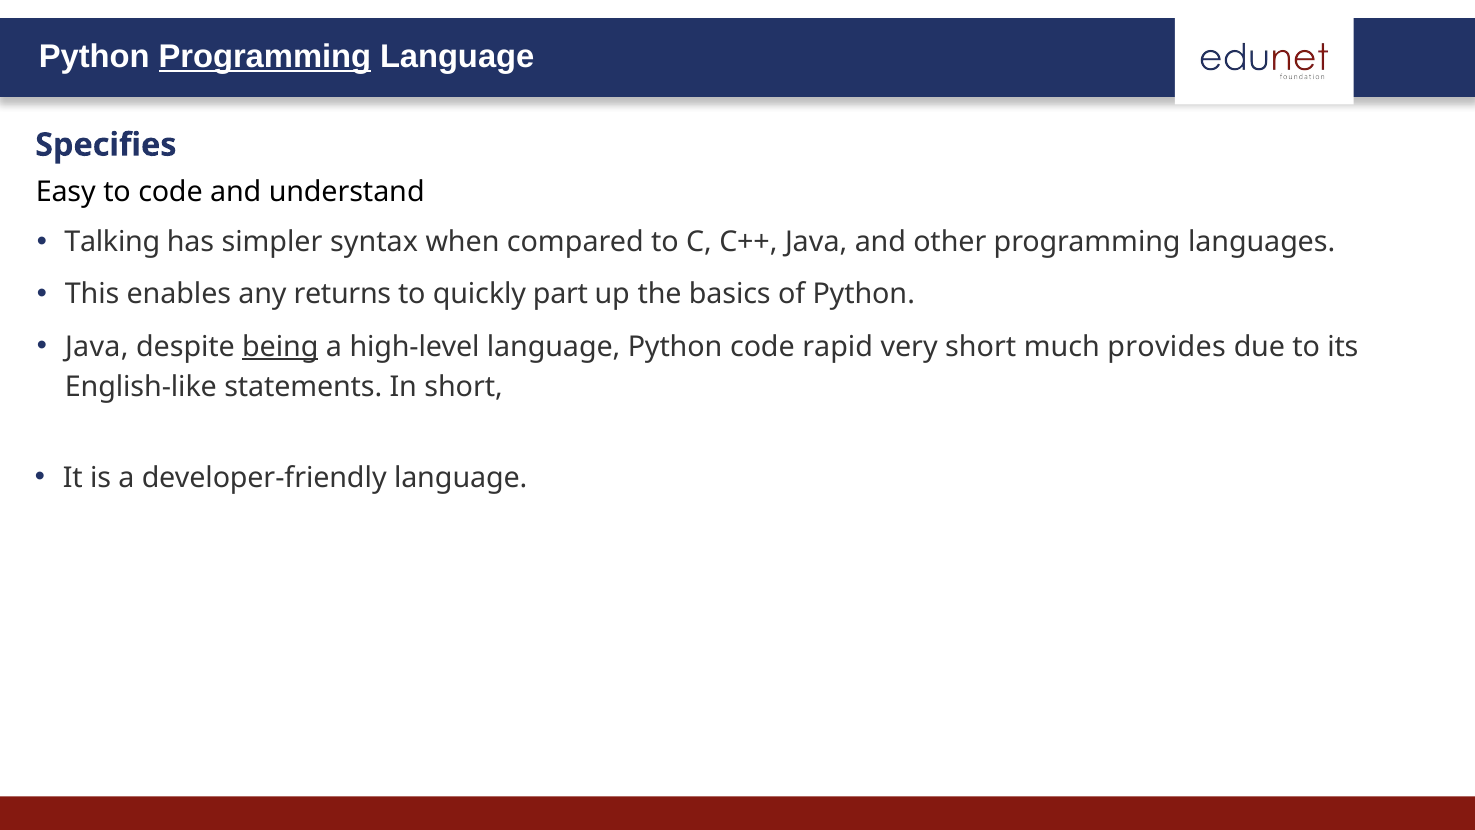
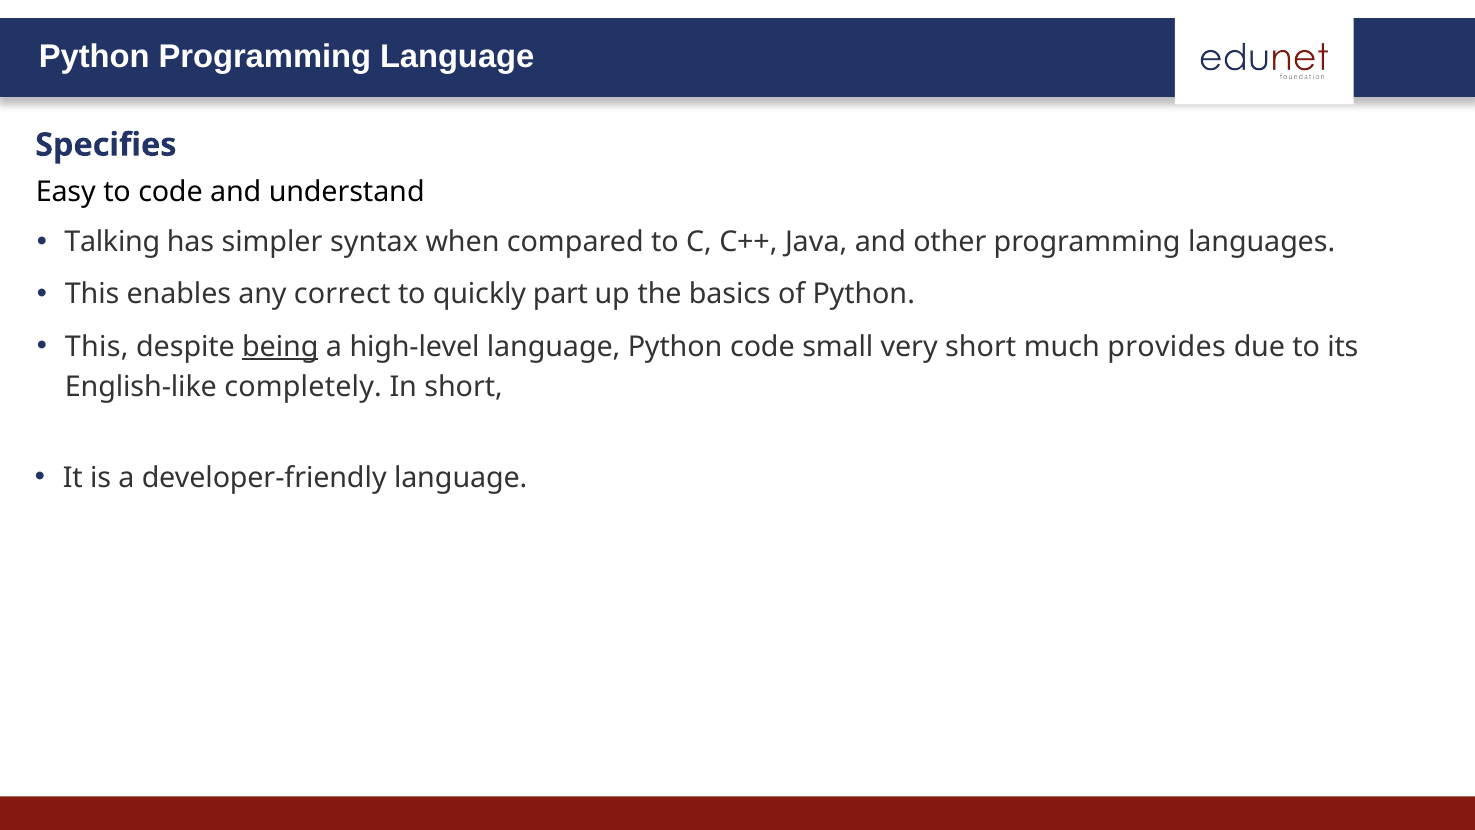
Programming at (265, 57) underline: present -> none
returns: returns -> correct
Java at (97, 347): Java -> This
rapid: rapid -> small
statements: statements -> completely
